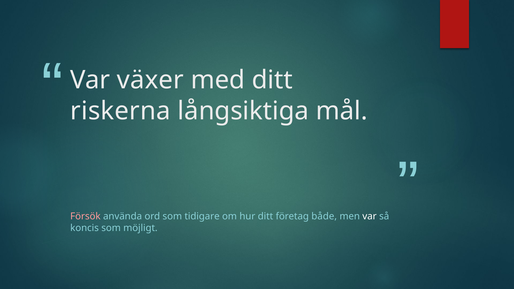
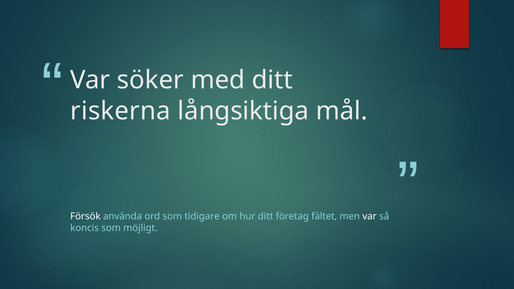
växer: växer -> söker
Försök colour: pink -> white
både: både -> fältet
